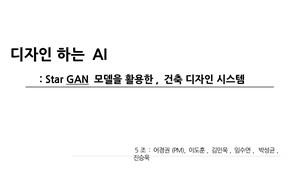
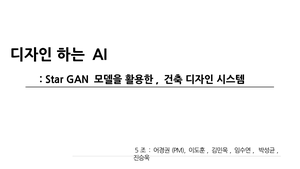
GAN underline: present -> none
